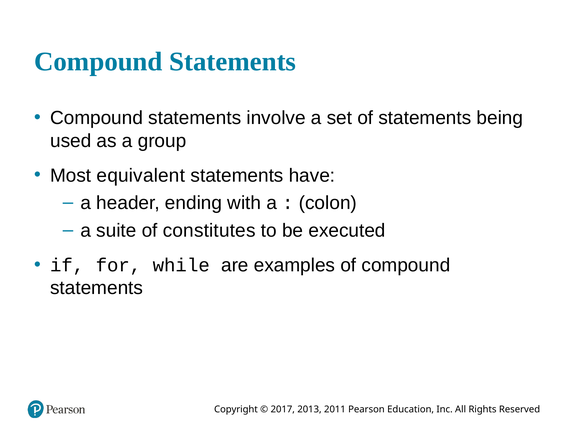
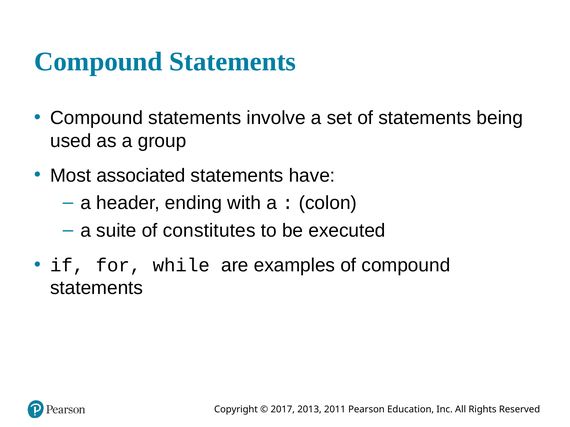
equivalent: equivalent -> associated
